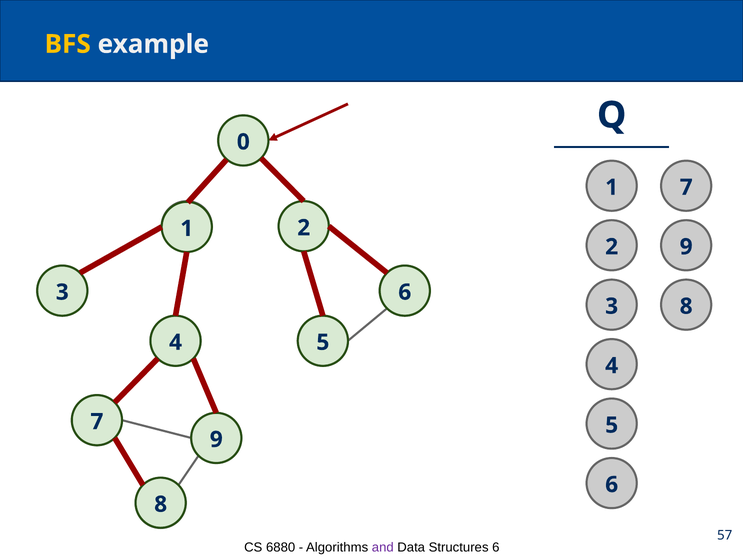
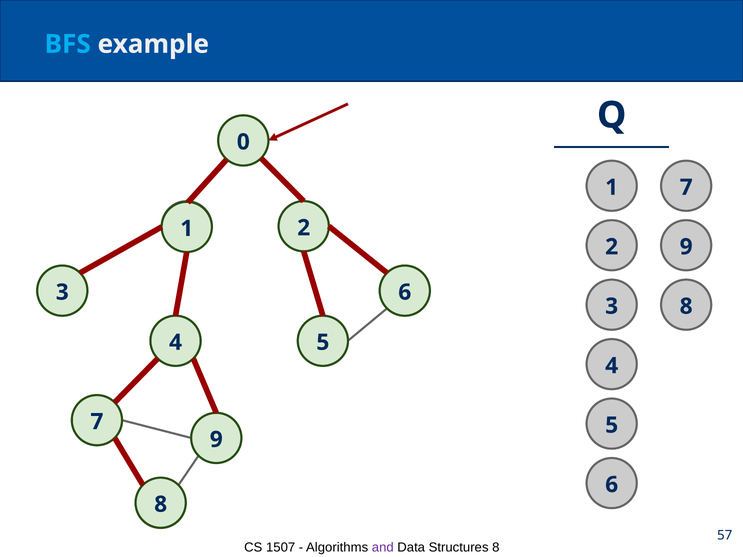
BFS colour: yellow -> light blue
6880: 6880 -> 1507
Structures 6: 6 -> 8
